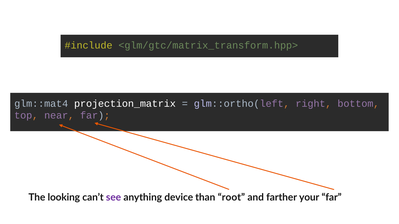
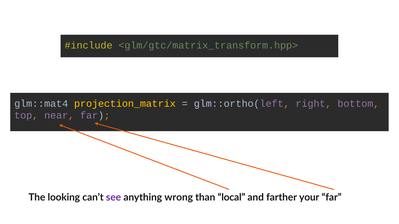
projection_matrix colour: white -> yellow
device: device -> wrong
root: root -> local
